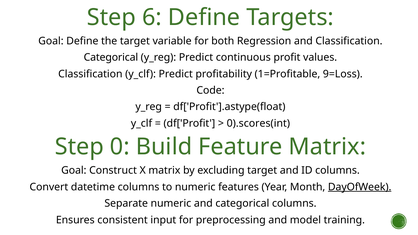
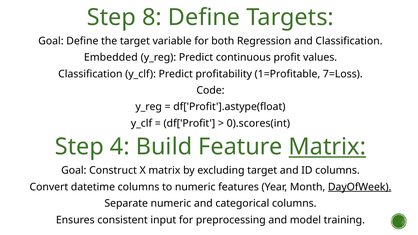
6: 6 -> 8
Categorical at (111, 57): Categorical -> Embedded
9=Loss: 9=Loss -> 7=Loss
0: 0 -> 4
Matrix at (327, 147) underline: none -> present
